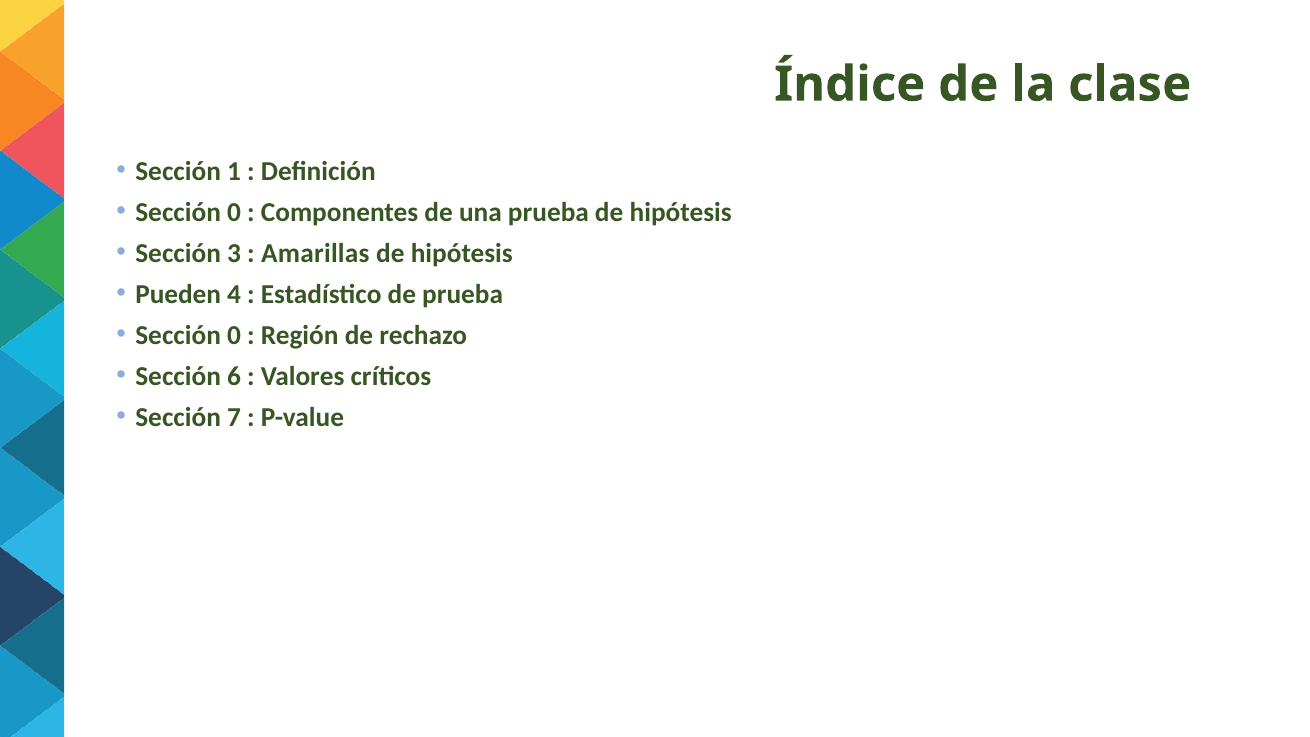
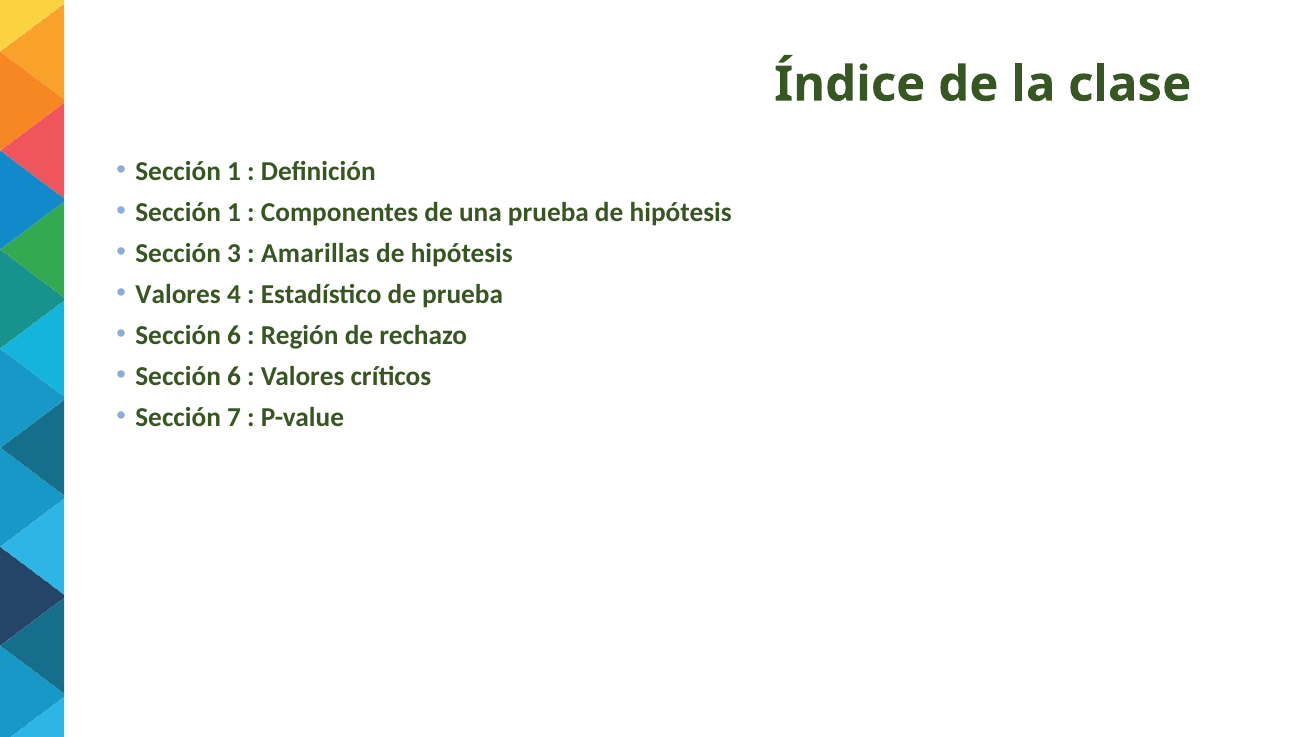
0 at (234, 212): 0 -> 1
Pueden at (178, 294): Pueden -> Valores
0 at (234, 335): 0 -> 6
